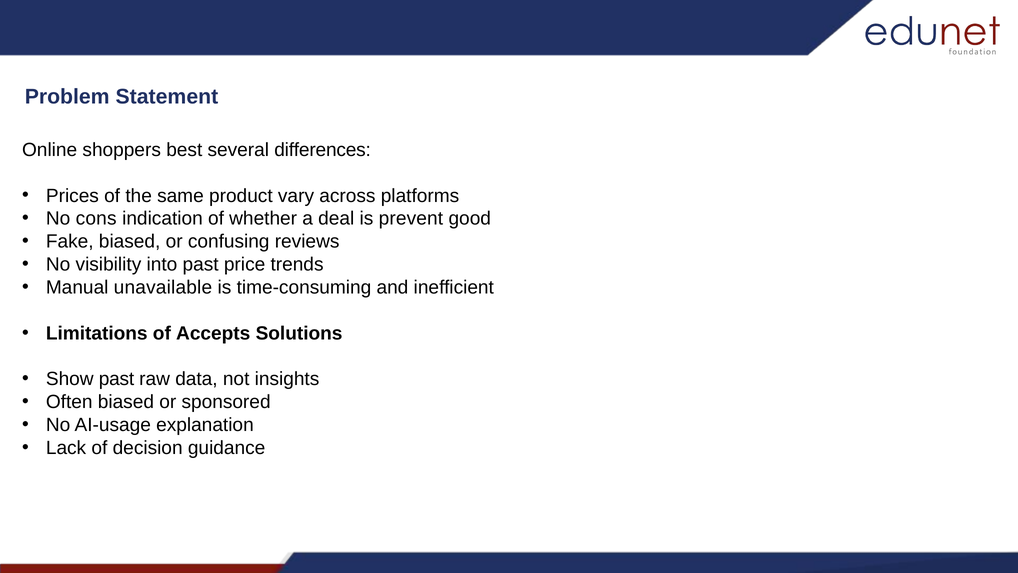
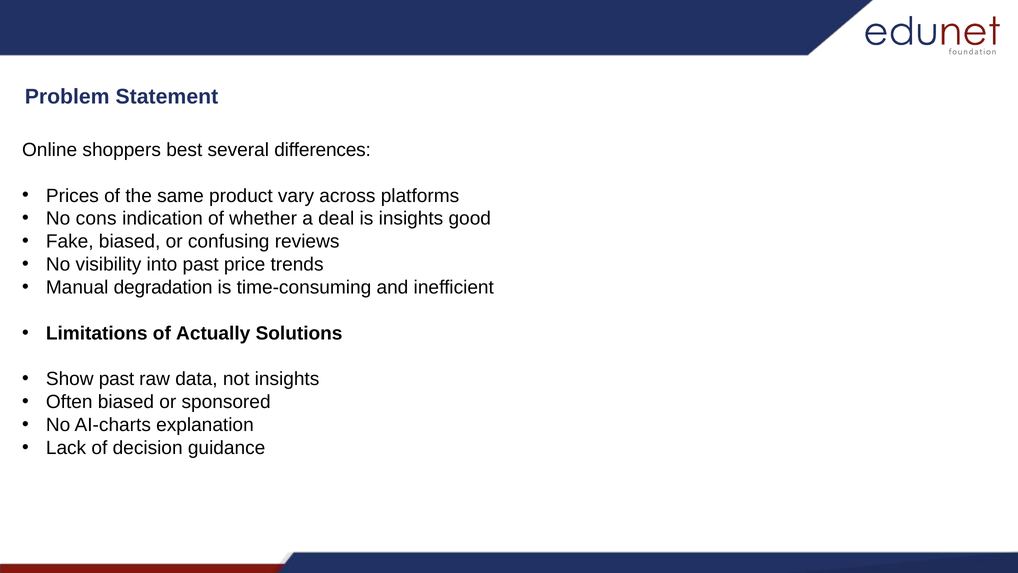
is prevent: prevent -> insights
unavailable: unavailable -> degradation
Accepts: Accepts -> Actually
AI-usage: AI-usage -> AI-charts
